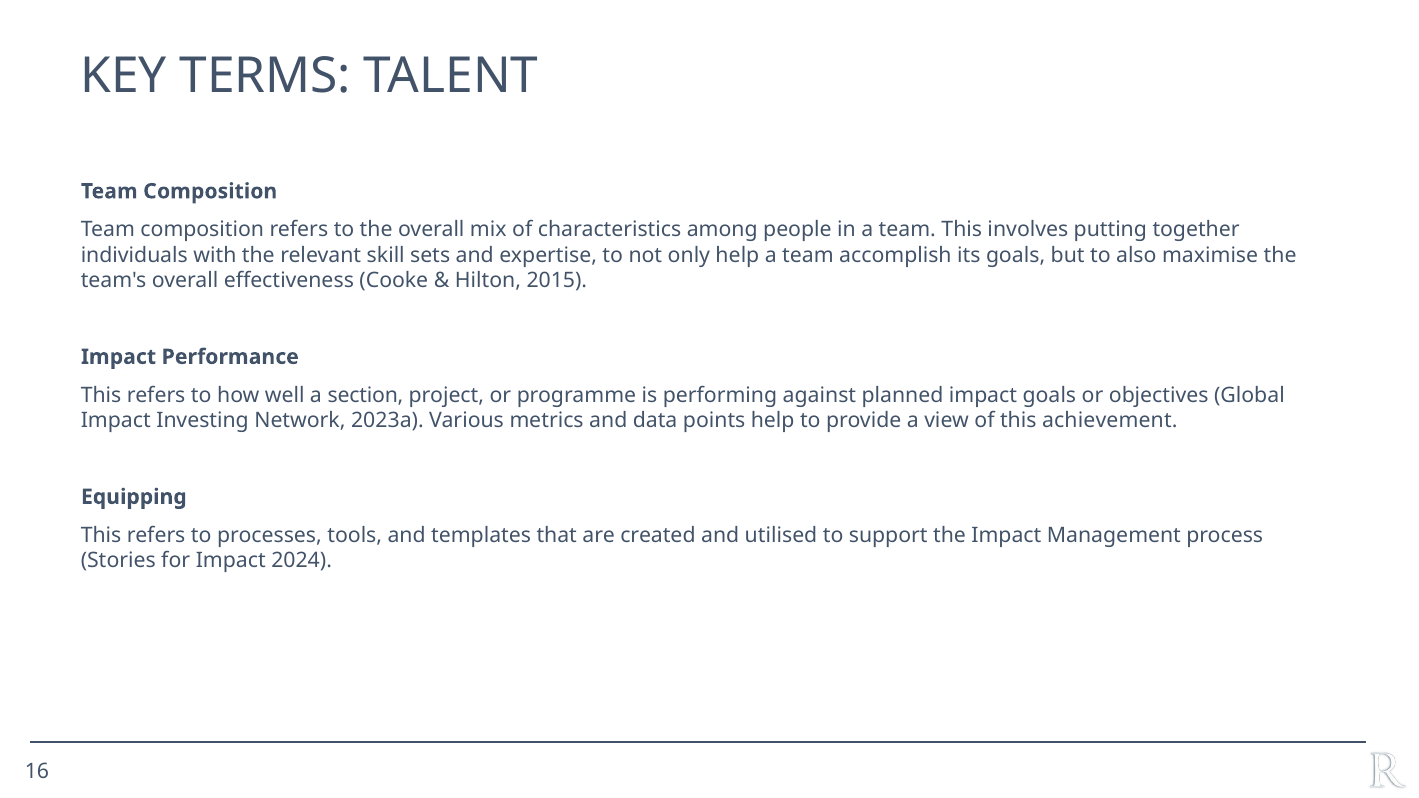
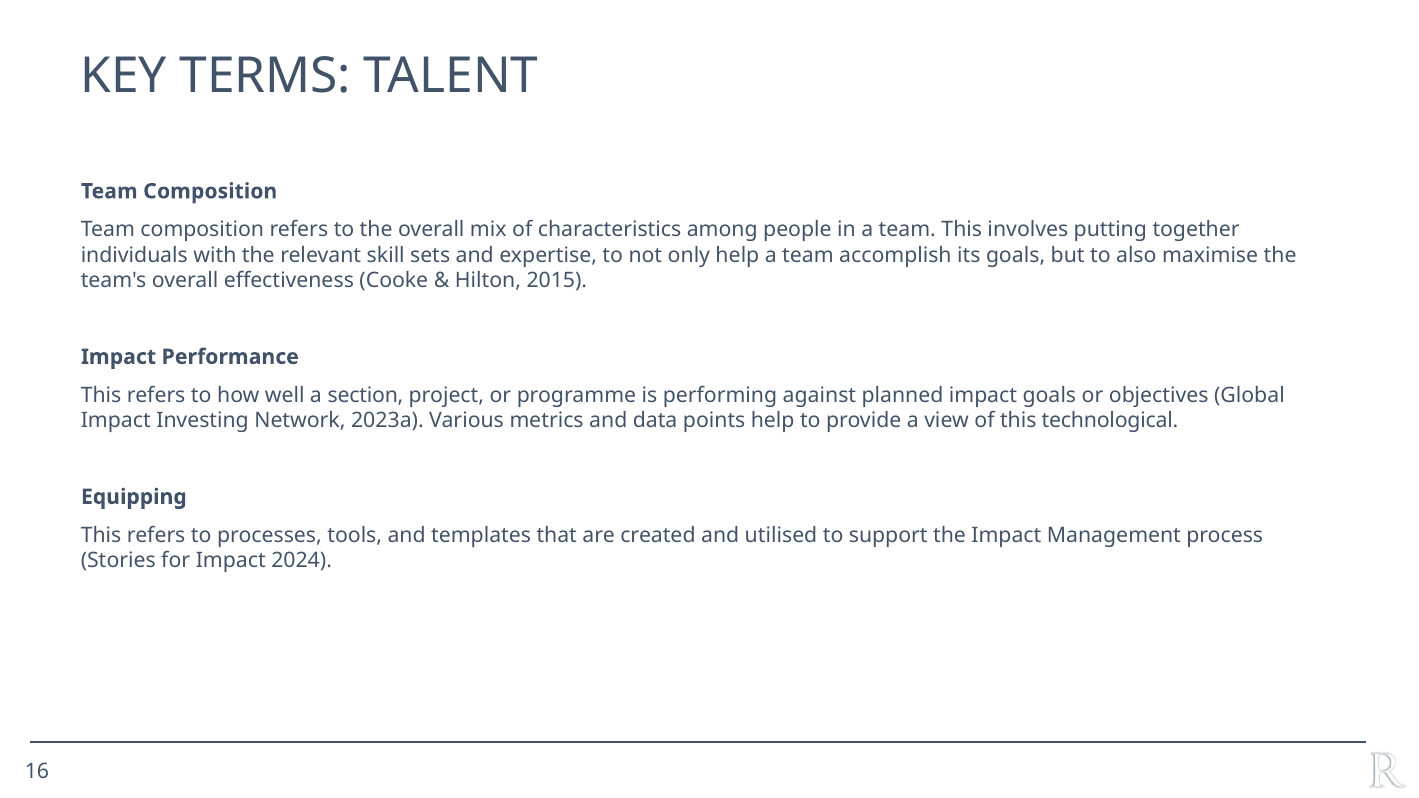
achievement: achievement -> technological
